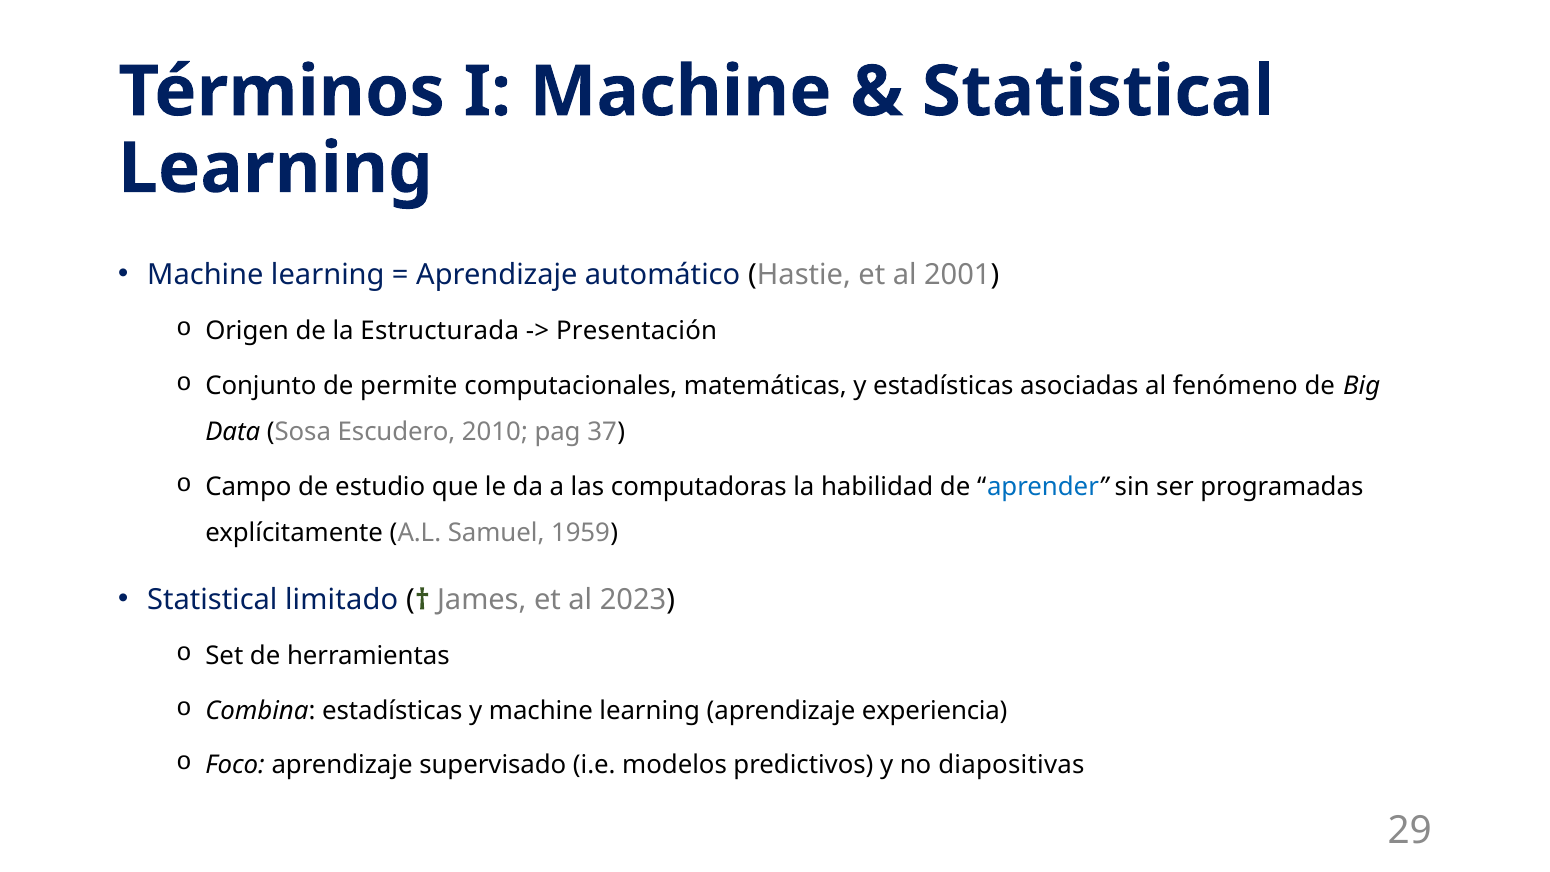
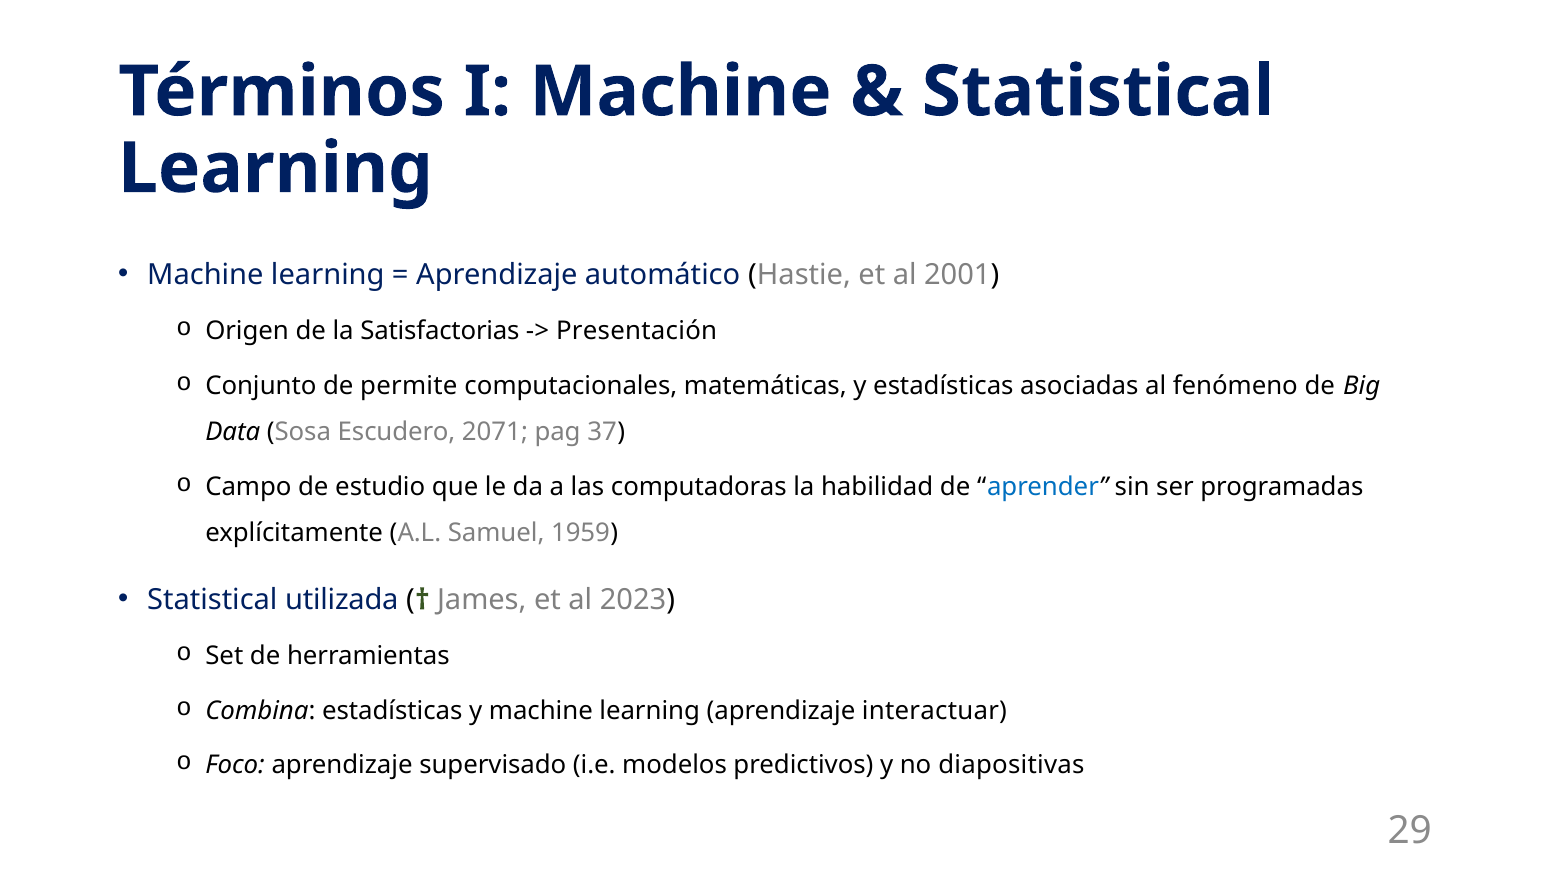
Estructurada: Estructurada -> Satisfactorias
2010: 2010 -> 2071
limitado: limitado -> utilizada
experiencia: experiencia -> interactuar
